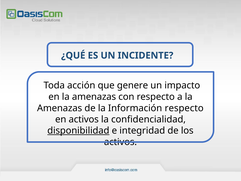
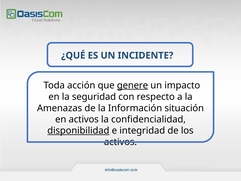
genere underline: none -> present
en la amenazas: amenazas -> seguridad
Información respecto: respecto -> situación
